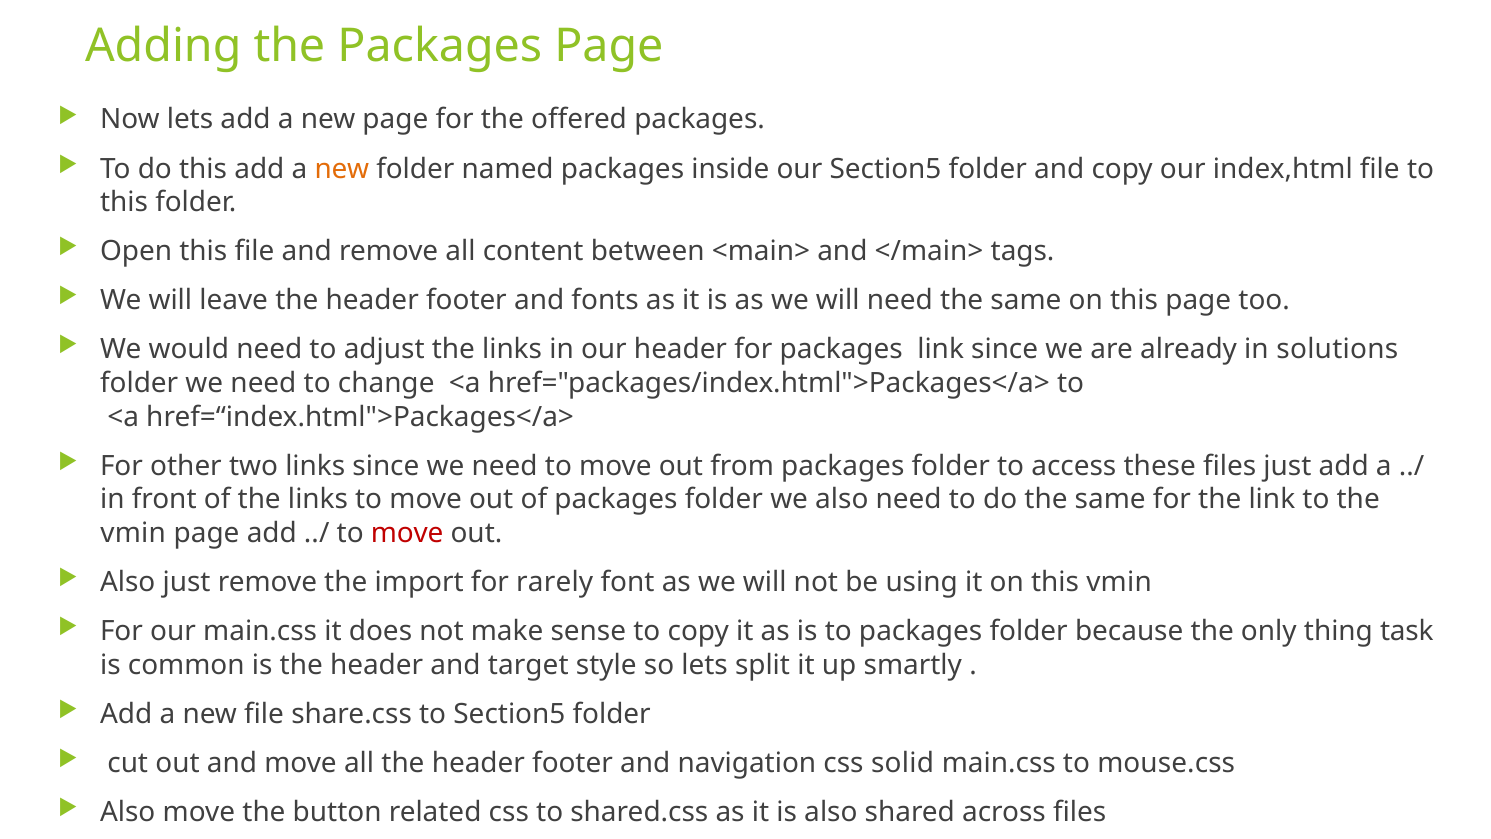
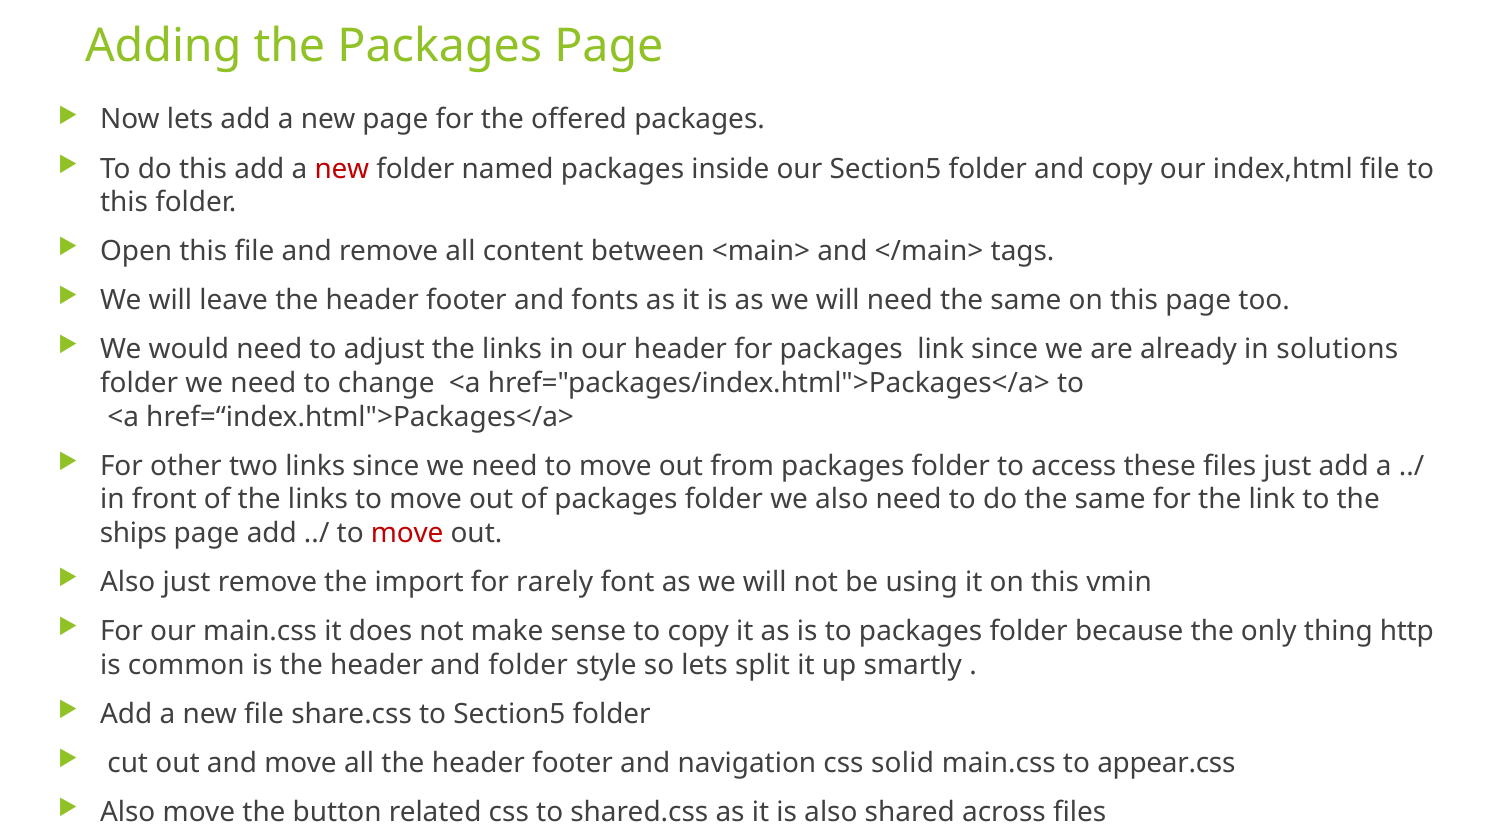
new at (342, 169) colour: orange -> red
vmin at (133, 533): vmin -> ships
task: task -> http
and target: target -> folder
mouse.css: mouse.css -> appear.css
